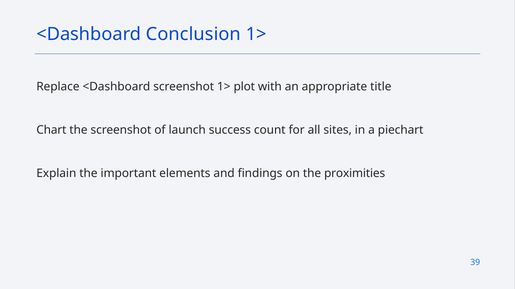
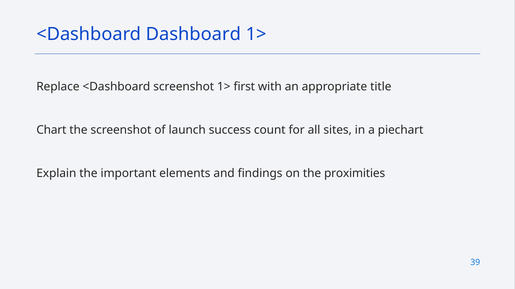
Conclusion: Conclusion -> Dashboard
plot: plot -> first
